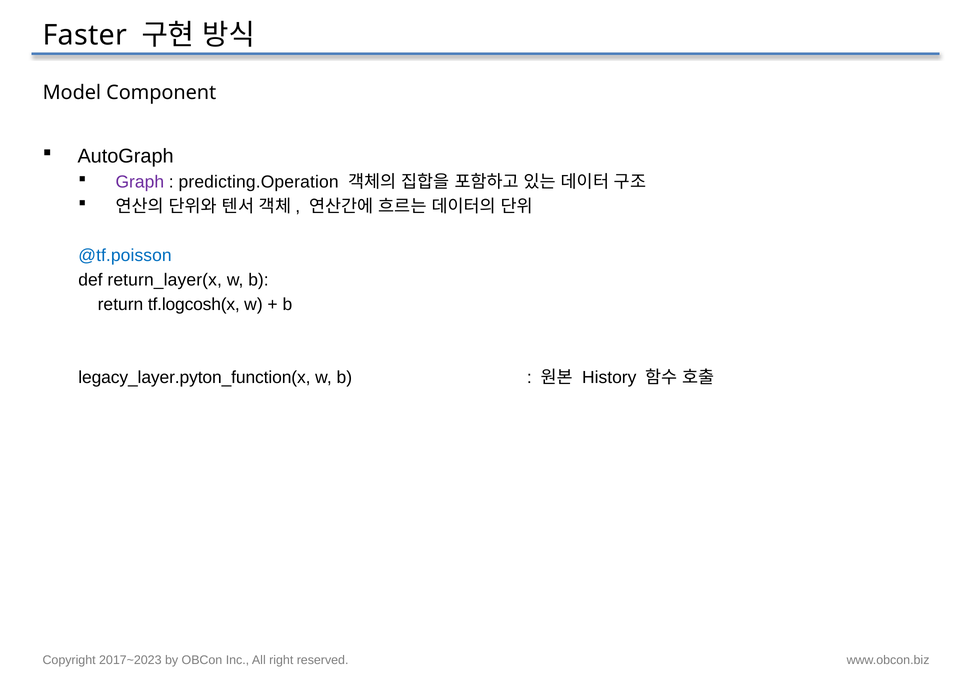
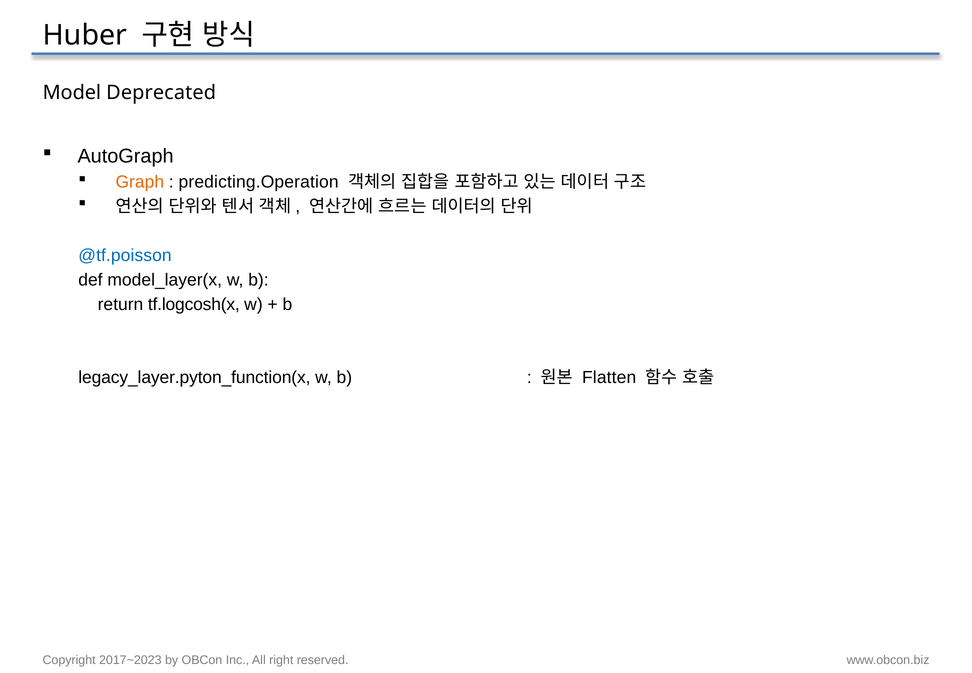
Faster: Faster -> Huber
Component: Component -> Deprecated
Graph colour: purple -> orange
return_layer(x: return_layer(x -> model_layer(x
History: History -> Flatten
